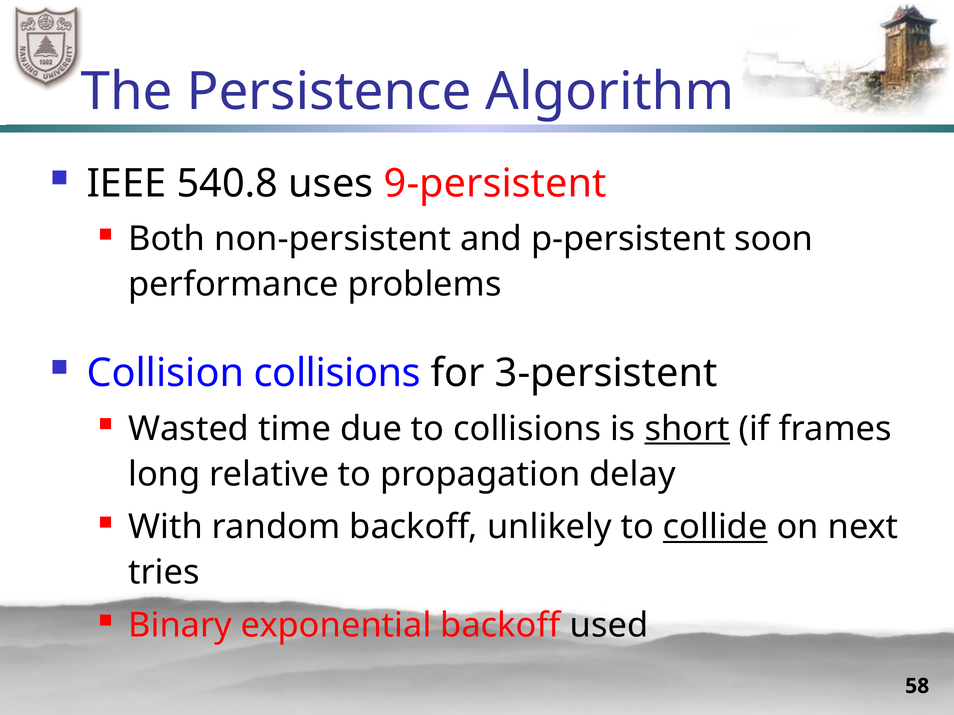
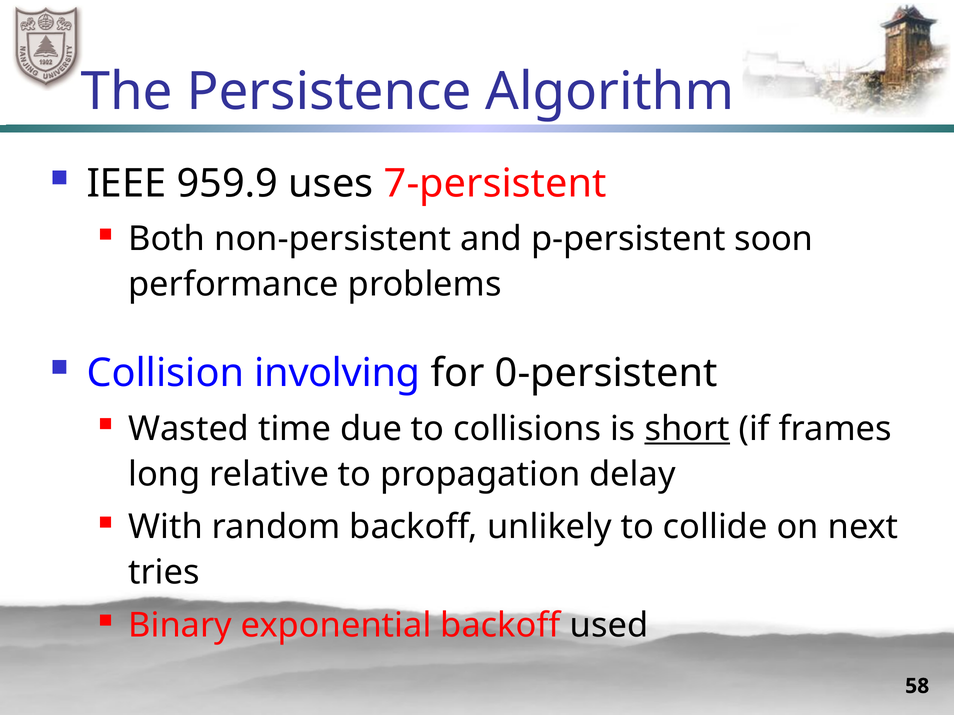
540.8: 540.8 -> 959.9
9-persistent: 9-persistent -> 7-persistent
Collision collisions: collisions -> involving
3-persistent: 3-persistent -> 0-persistent
collide underline: present -> none
